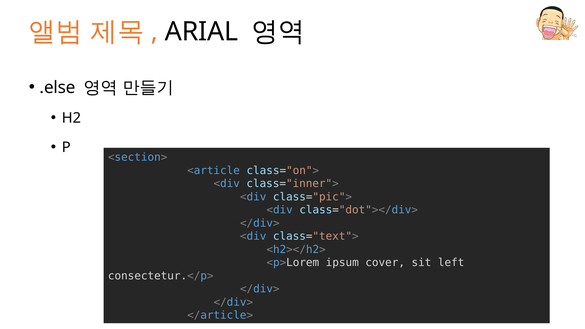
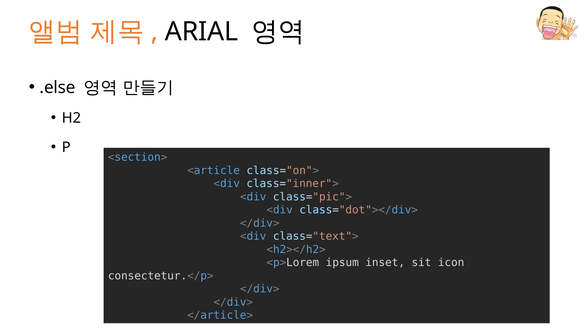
cover: cover -> inset
left: left -> icon
